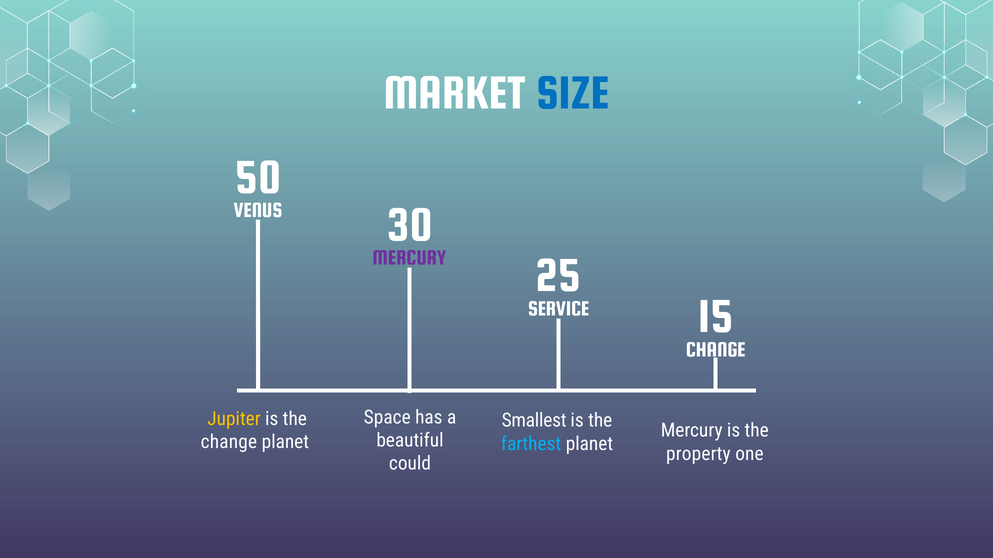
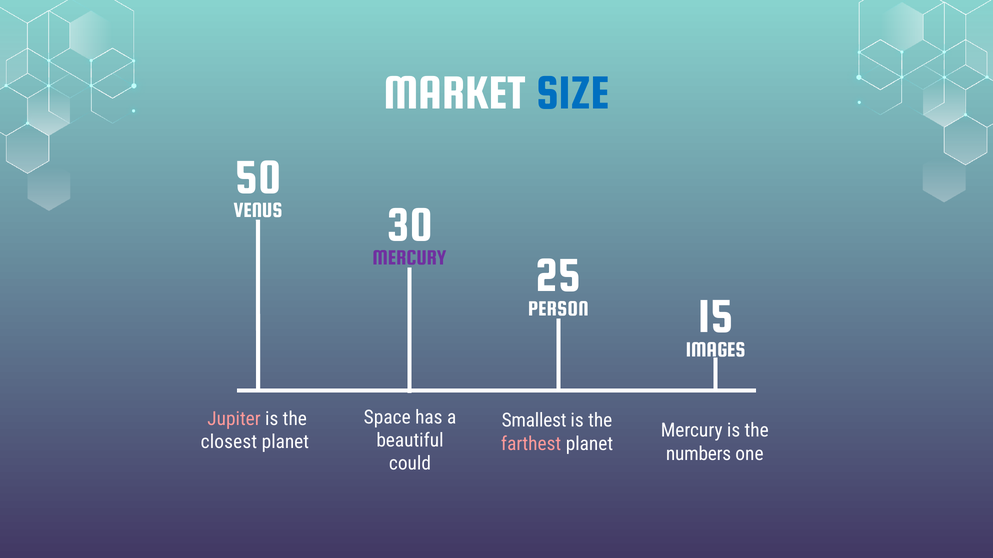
SERVICE: SERVICE -> PERSON
CHANGE at (716, 350): CHANGE -> IMAGES
Jupiter colour: yellow -> pink
change at (229, 443): change -> closest
farthest colour: light blue -> pink
property: property -> numbers
